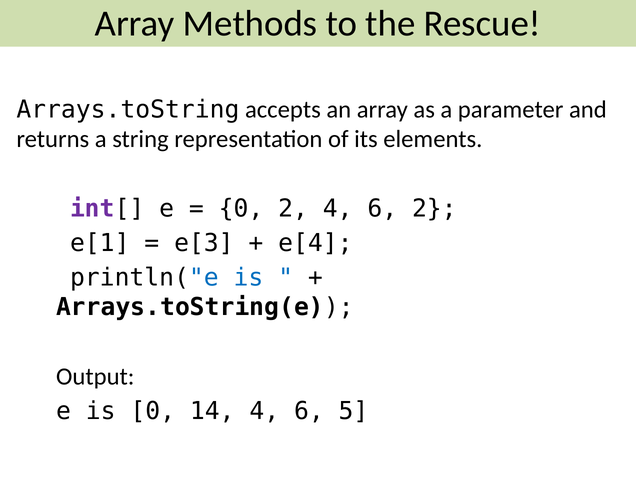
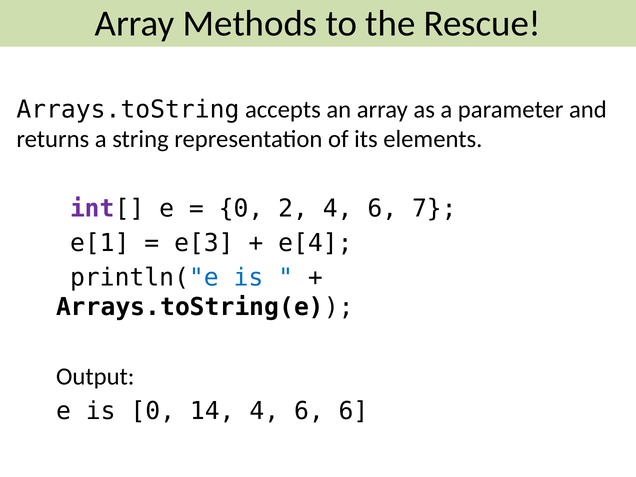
6 2: 2 -> 7
6 5: 5 -> 6
